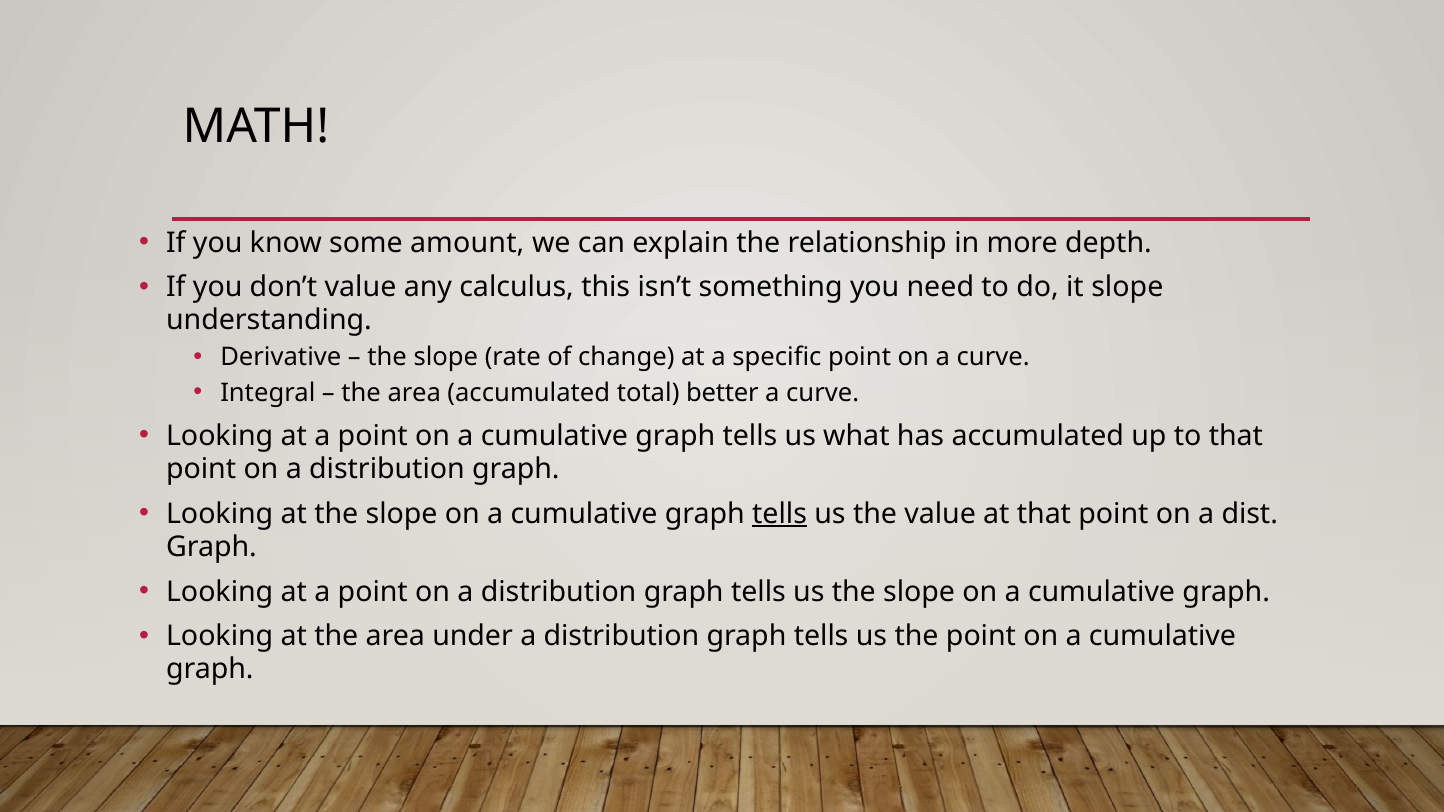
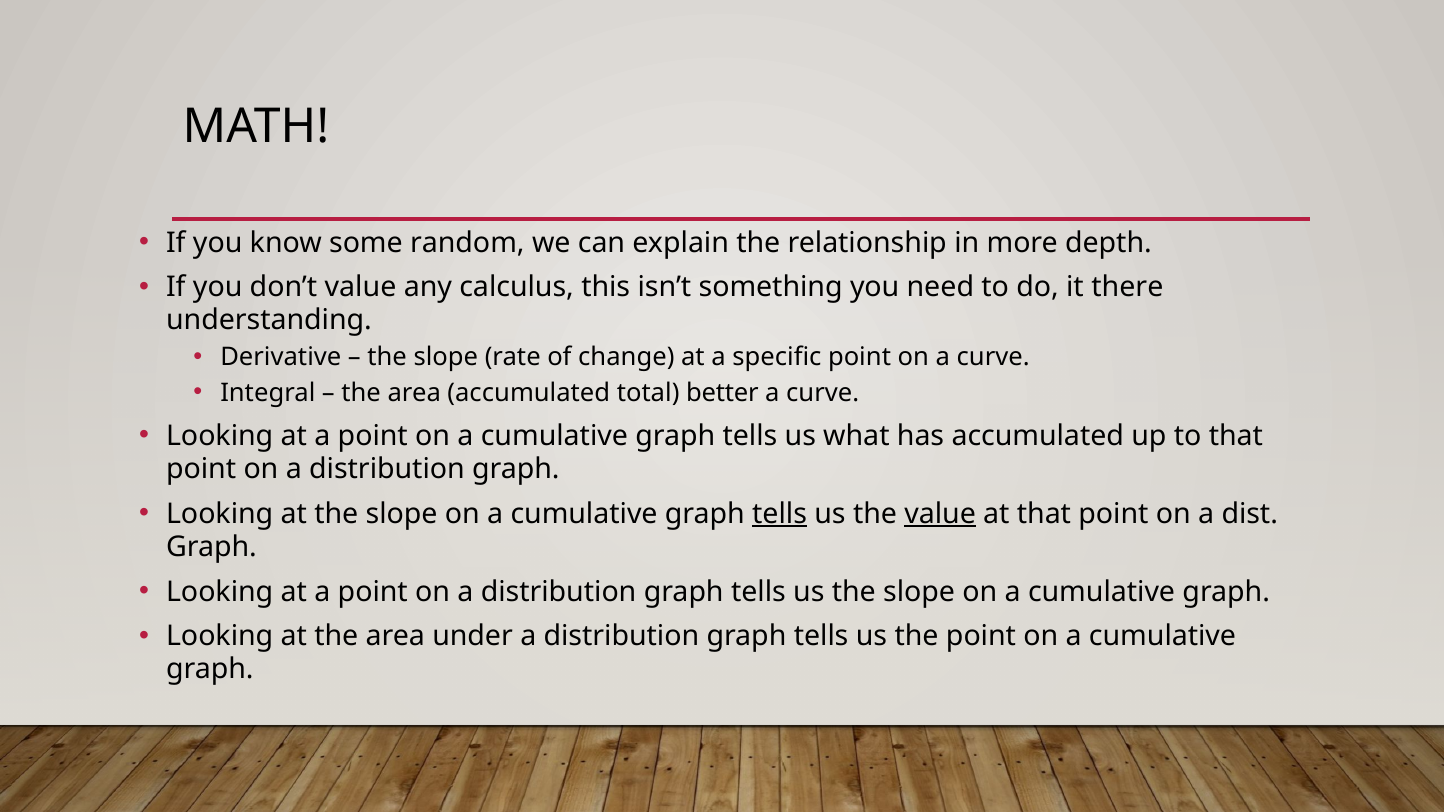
amount: amount -> random
it slope: slope -> there
value at (940, 514) underline: none -> present
